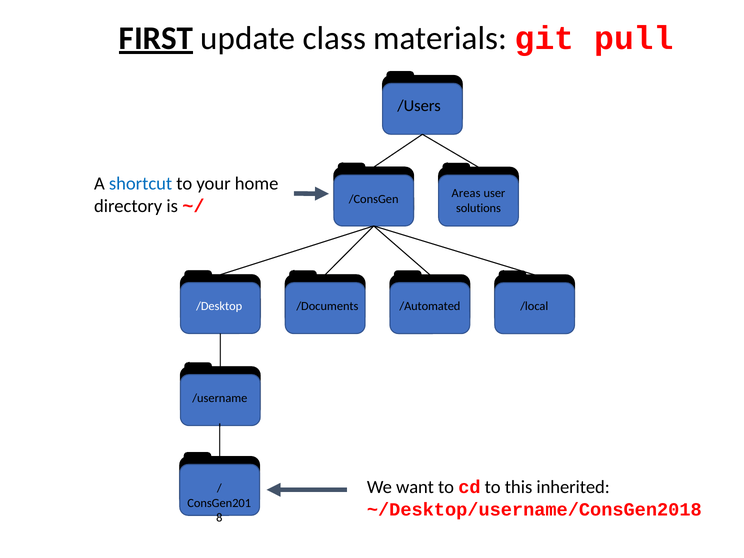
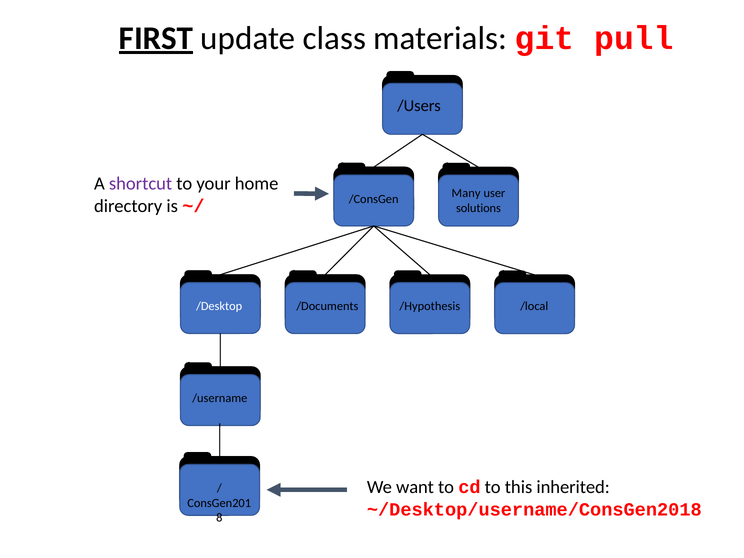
shortcut colour: blue -> purple
Areas: Areas -> Many
/Automated: /Automated -> /Hypothesis
